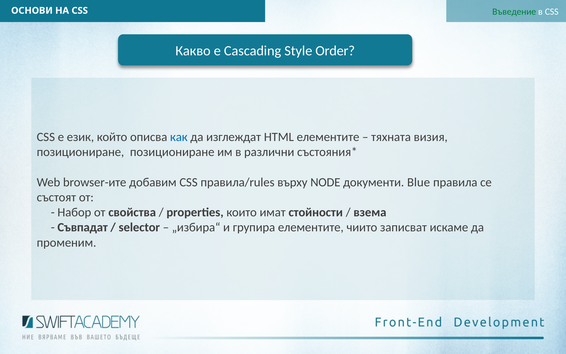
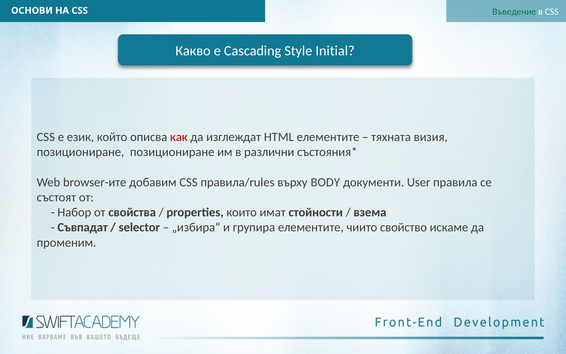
Order: Order -> Initial
как colour: blue -> red
NODE: NODE -> BODY
Blue: Blue -> User
записват: записват -> свойство
